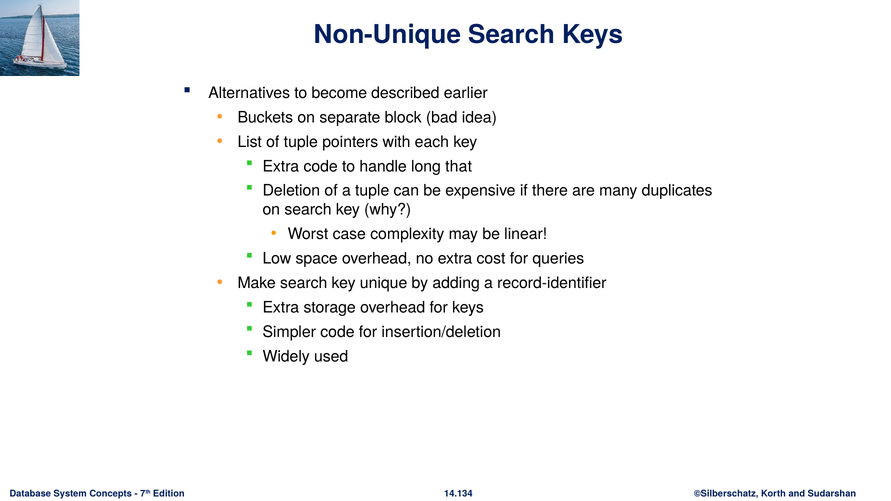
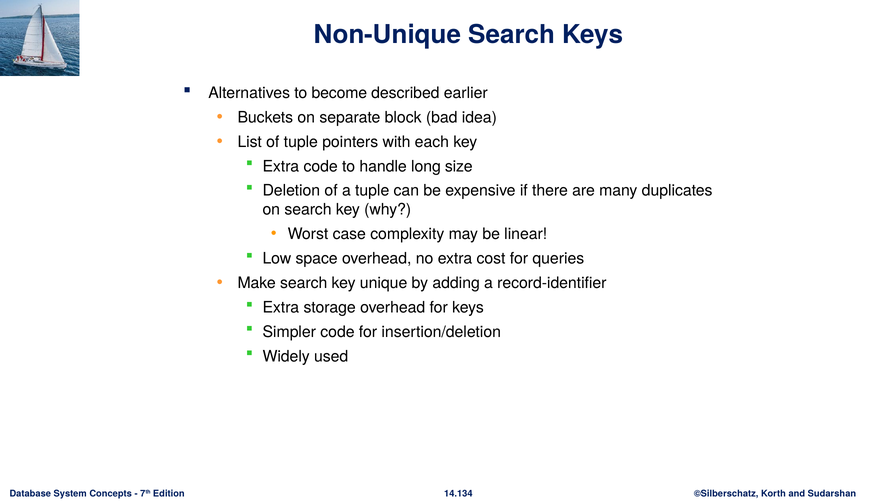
that: that -> size
